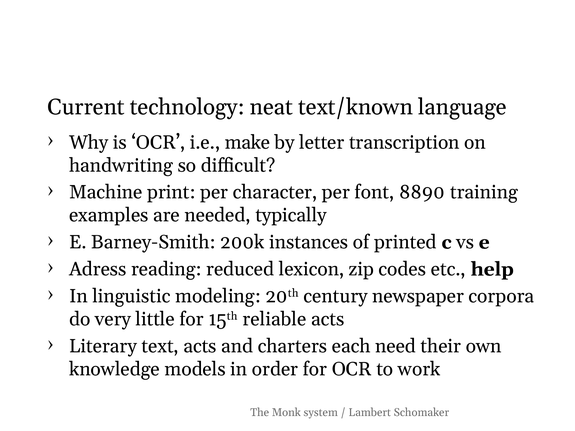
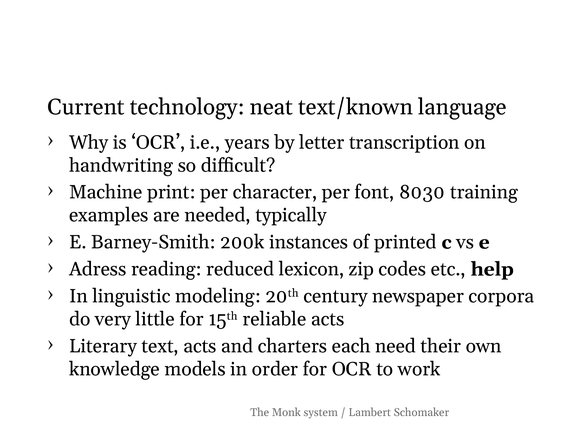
make: make -> years
8890: 8890 -> 8030
